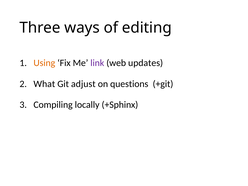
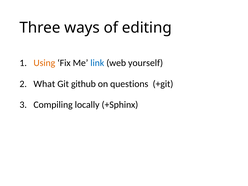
link colour: purple -> blue
updates: updates -> yourself
adjust: adjust -> github
